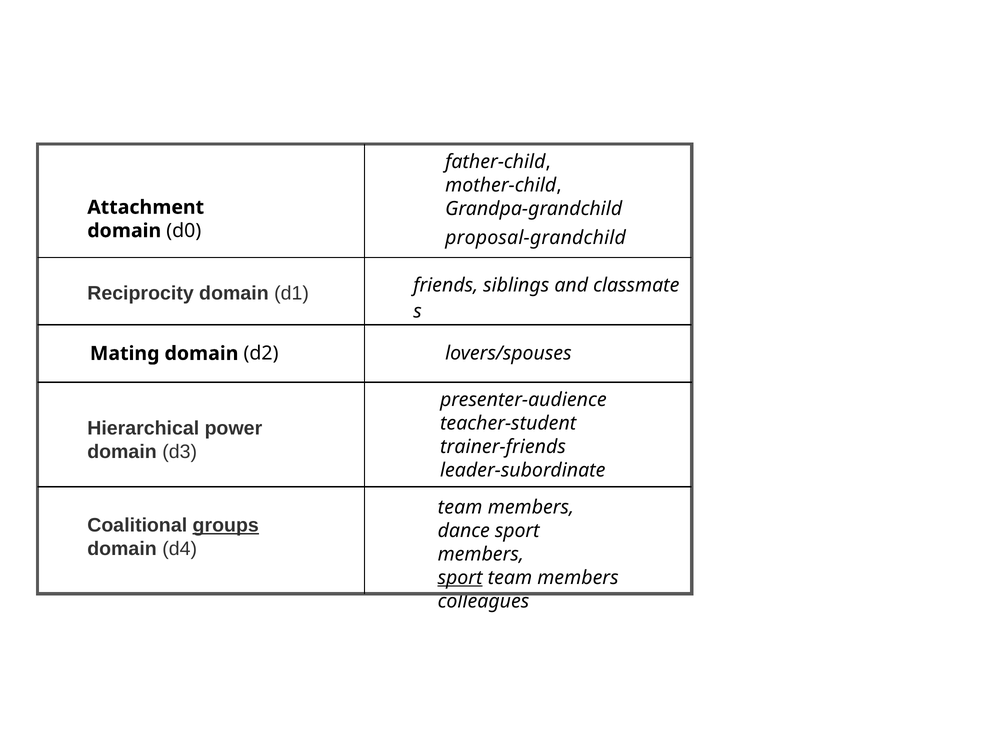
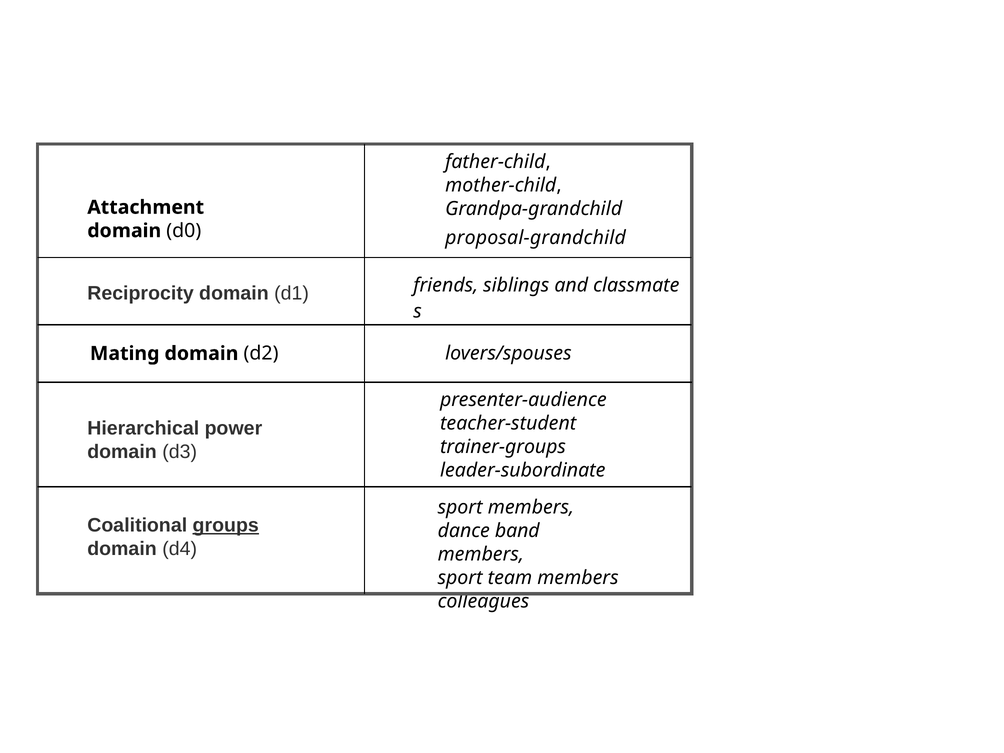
trainer-friends: trainer-friends -> trainer-groups
team at (460, 507): team -> sport
dance sport: sport -> band
sport at (460, 578) underline: present -> none
